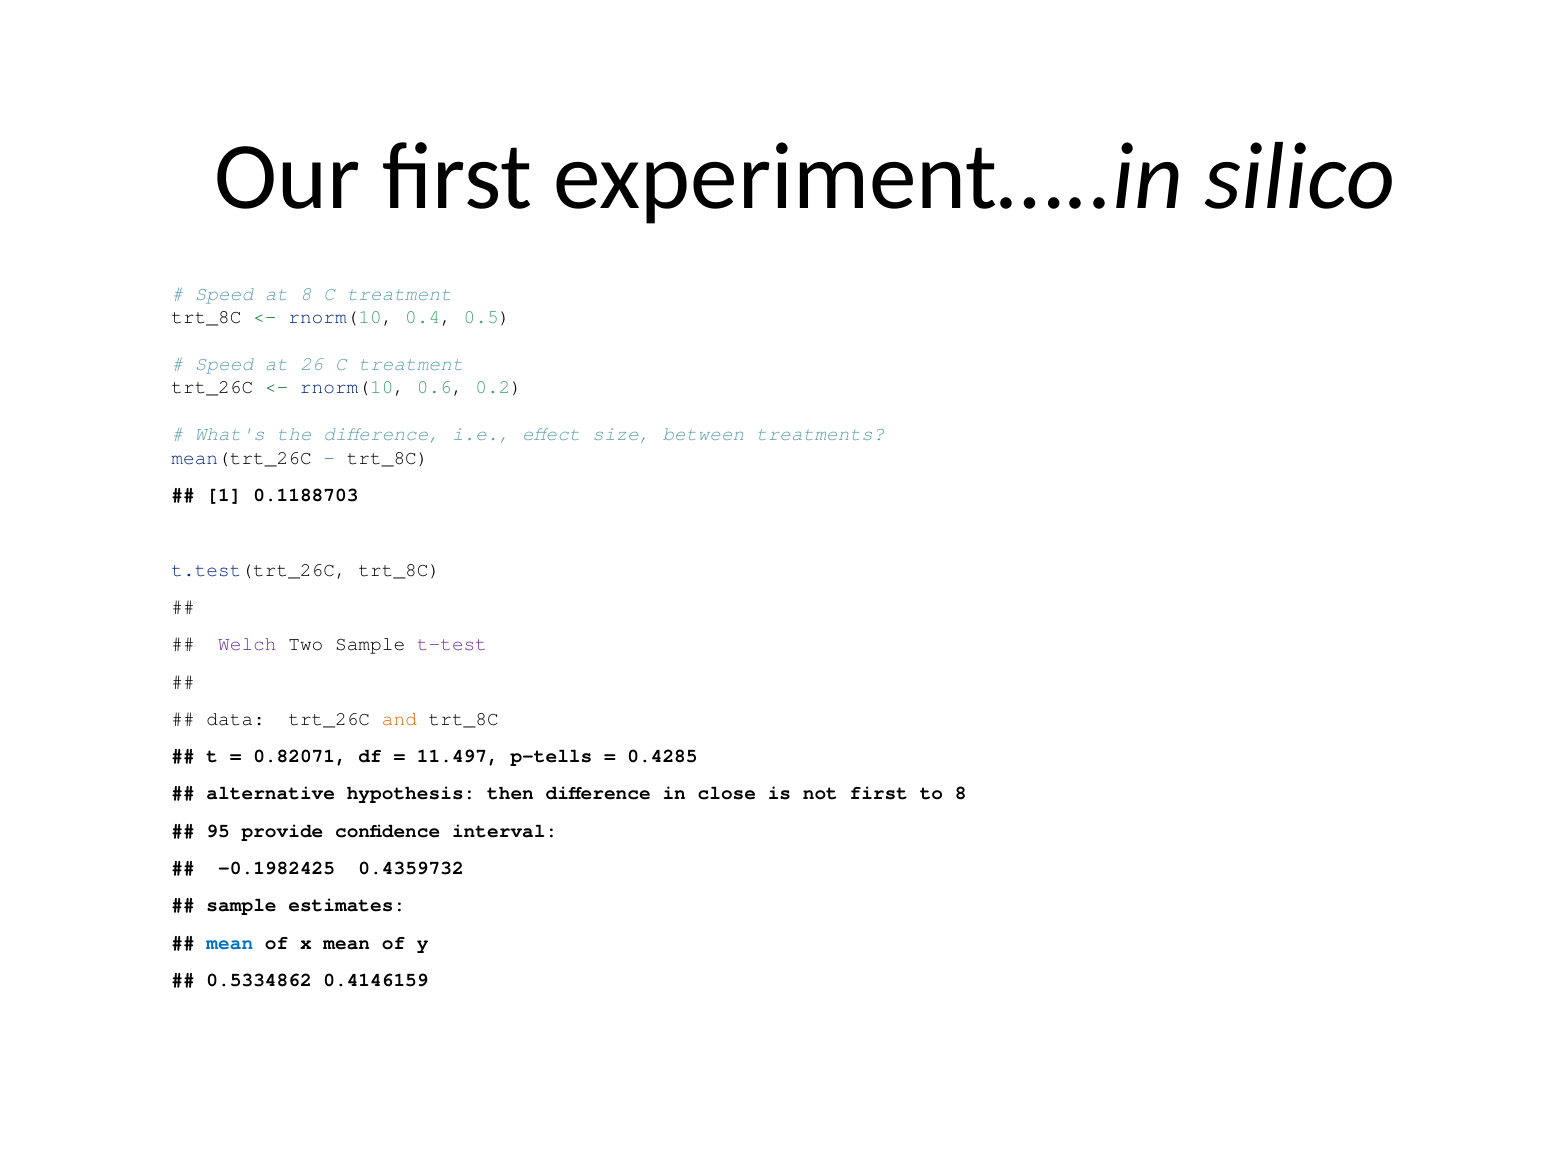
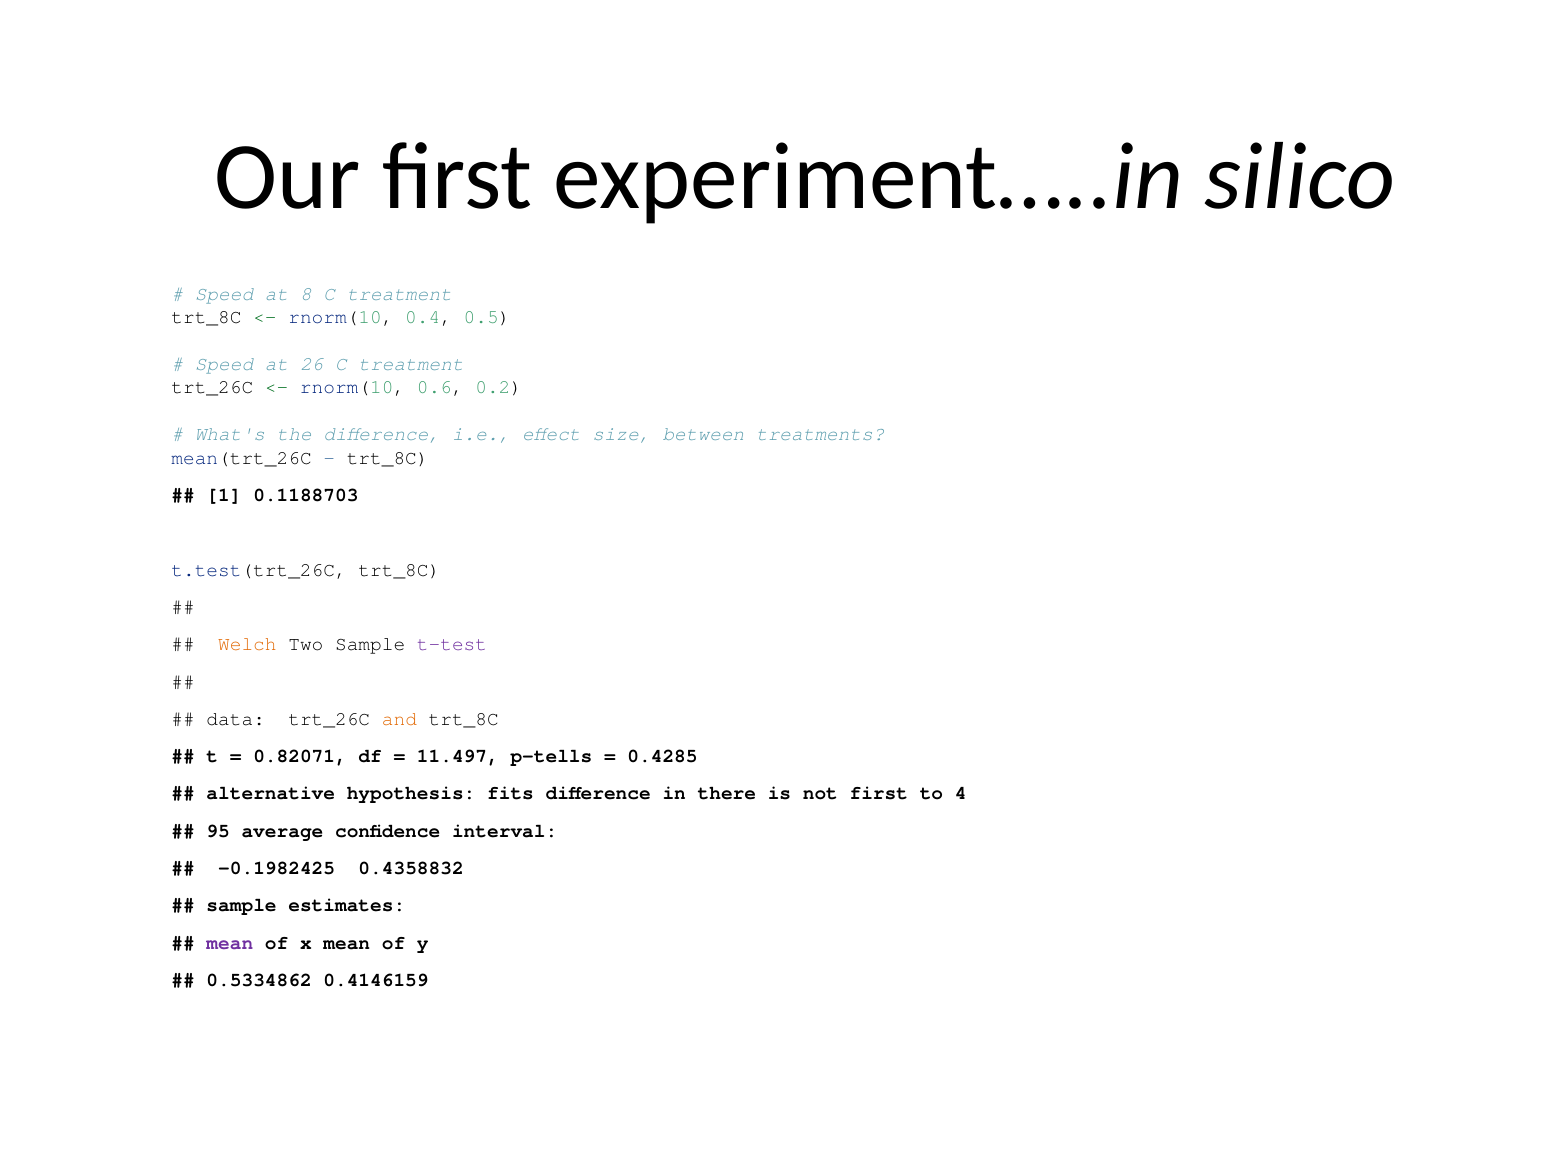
Welch colour: purple -> orange
then: then -> fits
close: close -> there
to 8: 8 -> 4
provide: provide -> average
0.4359732: 0.4359732 -> 0.4358832
mean at (230, 942) colour: blue -> purple
